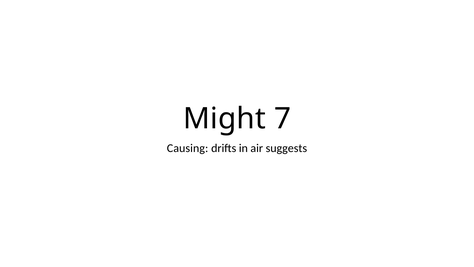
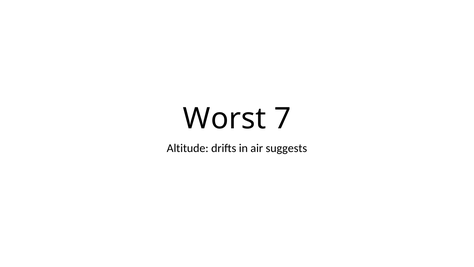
Might: Might -> Worst
Causing: Causing -> Altitude
